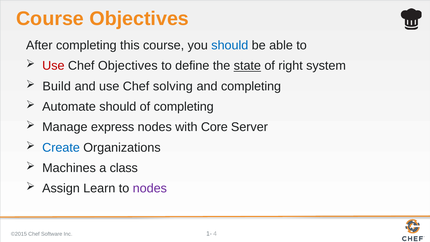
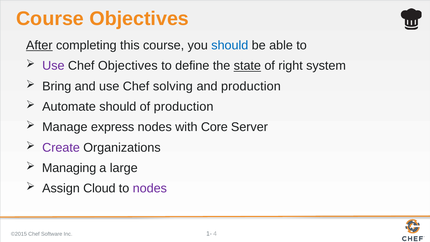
After underline: none -> present
Use at (53, 66) colour: red -> purple
Build: Build -> Bring
and completing: completing -> production
of completing: completing -> production
Create colour: blue -> purple
Machines: Machines -> Managing
class: class -> large
Learn: Learn -> Cloud
